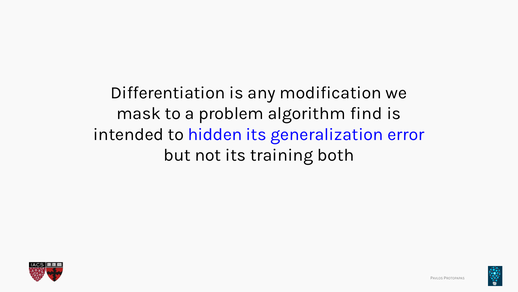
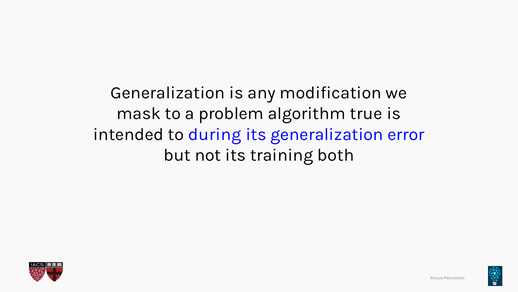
Differentiation at (168, 93): Differentiation -> Generalization
find: find -> true
hidden: hidden -> during
